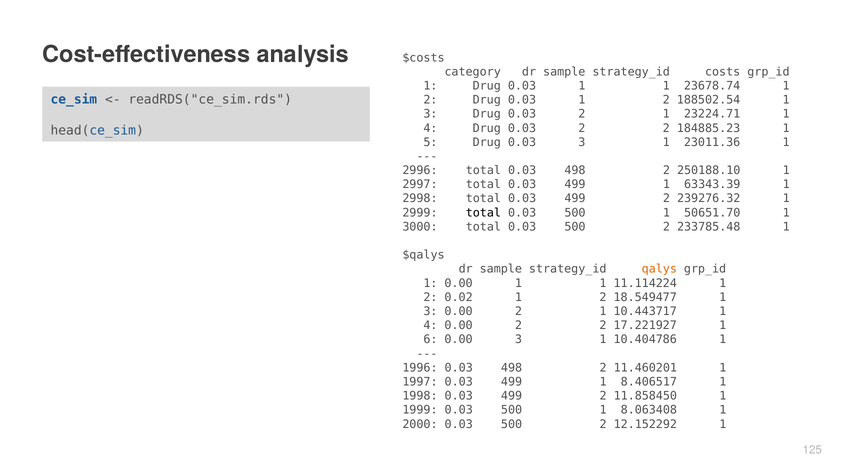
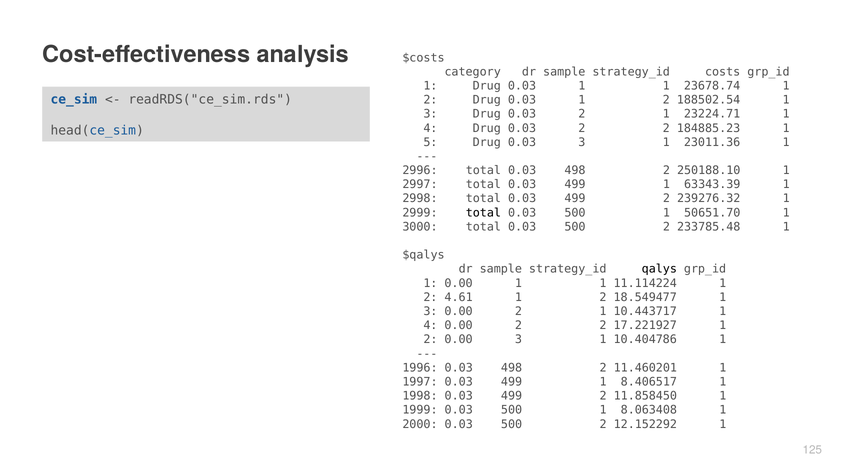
qalys colour: orange -> black
0.02: 0.02 -> 4.61
6 at (430, 340): 6 -> 2
